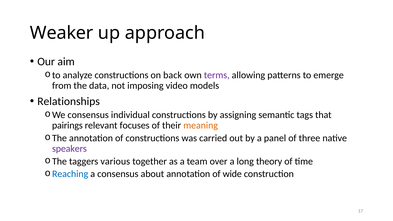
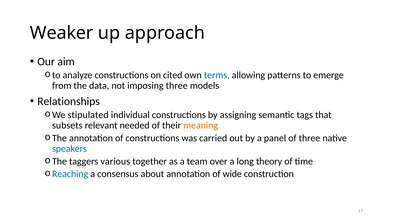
back: back -> cited
terms colour: purple -> blue
imposing video: video -> three
We consensus: consensus -> stipulated
pairings: pairings -> subsets
focuses: focuses -> needed
speakers colour: purple -> blue
